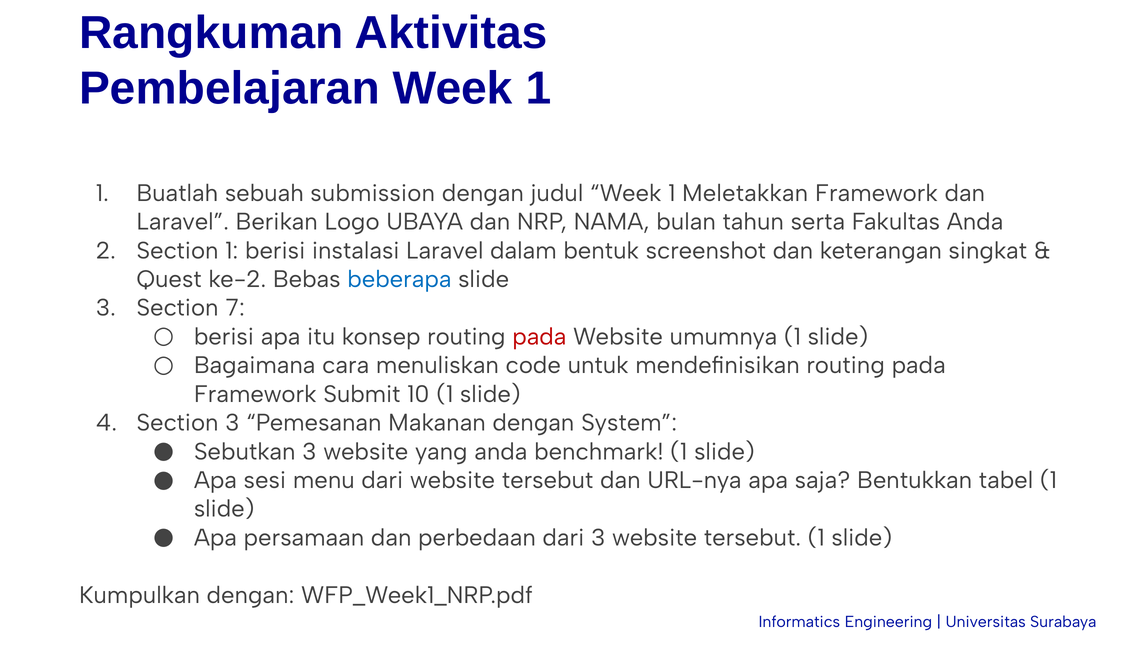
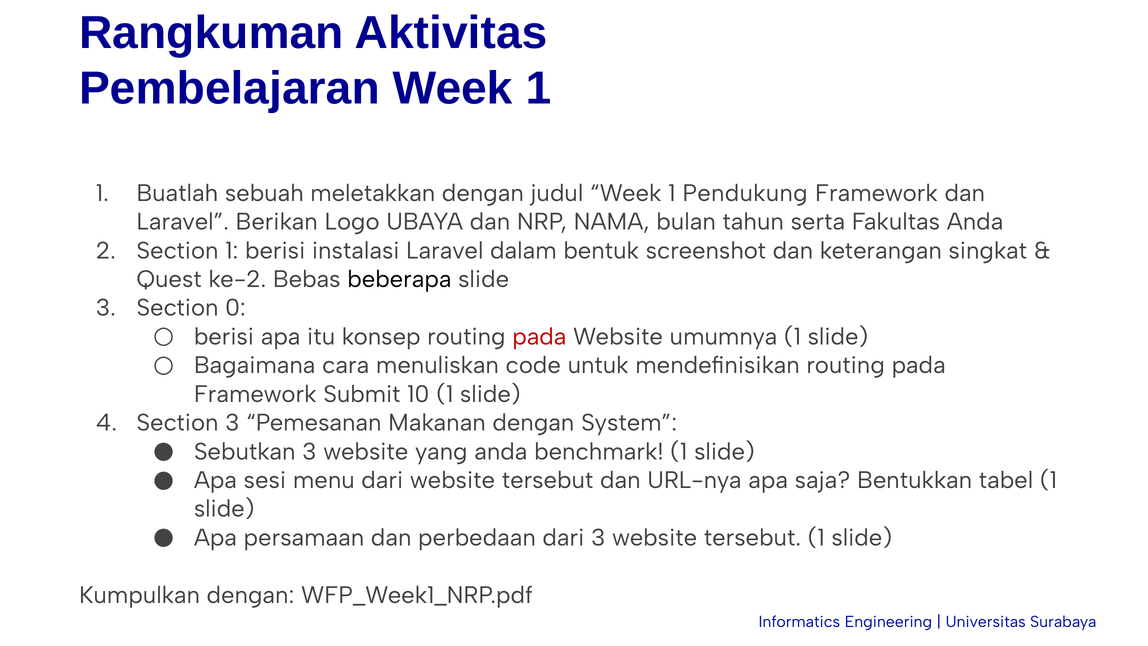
submission: submission -> meletakkan
Meletakkan: Meletakkan -> Pendukung
beberapa colour: blue -> black
7: 7 -> 0
